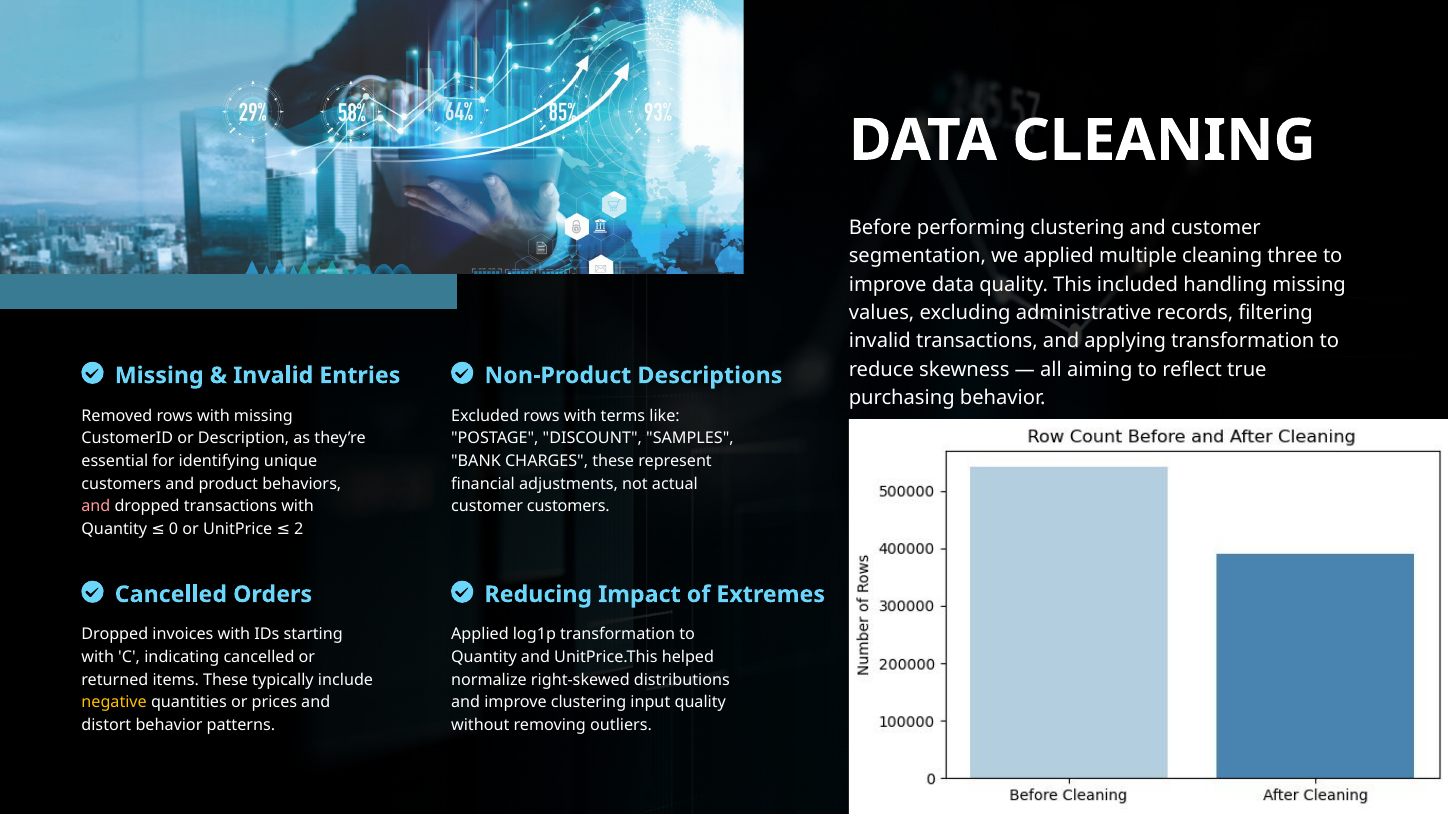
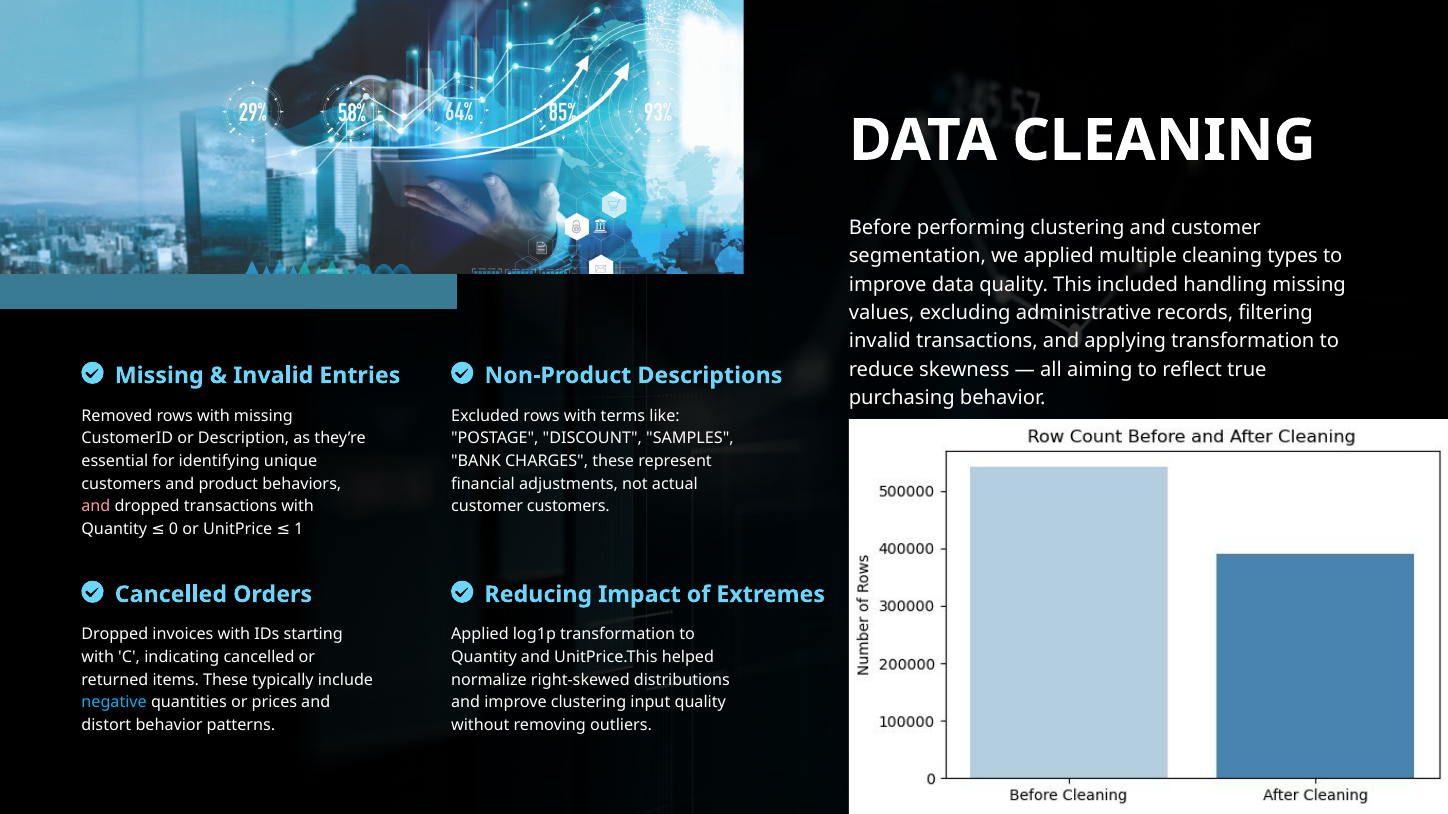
three: three -> types
2: 2 -> 1
negative colour: yellow -> light blue
